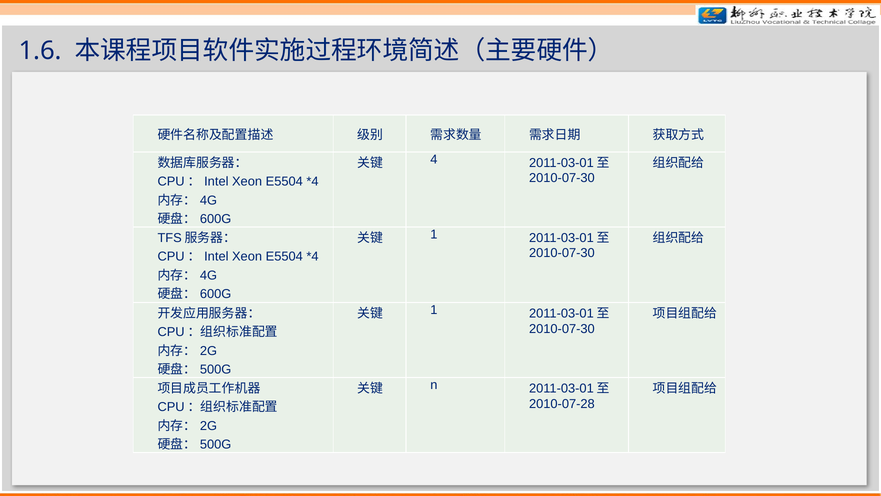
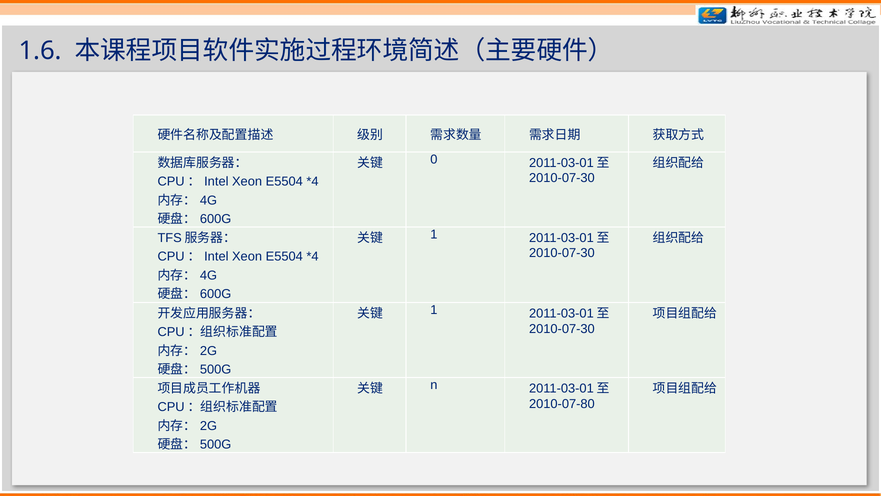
4: 4 -> 0
2010-07-28: 2010-07-28 -> 2010-07-80
